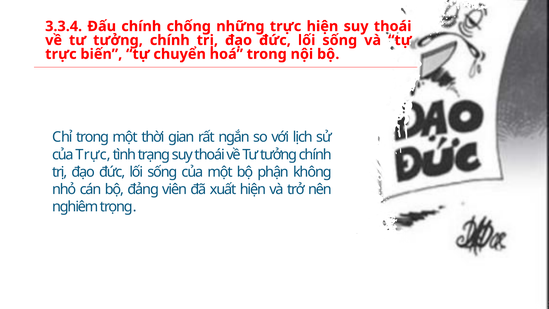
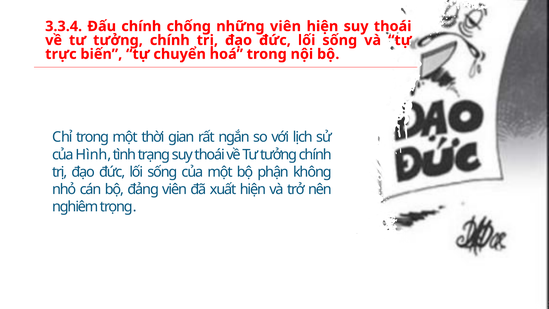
những trực: trực -> viên
của Trực: Trực -> Hình
